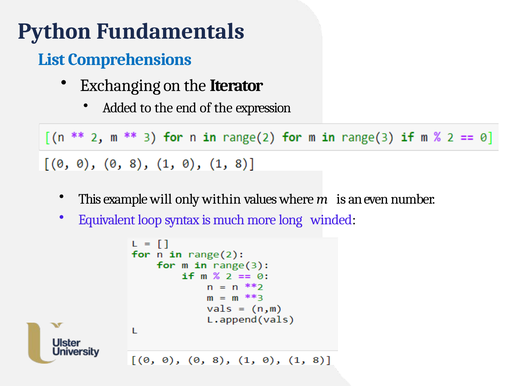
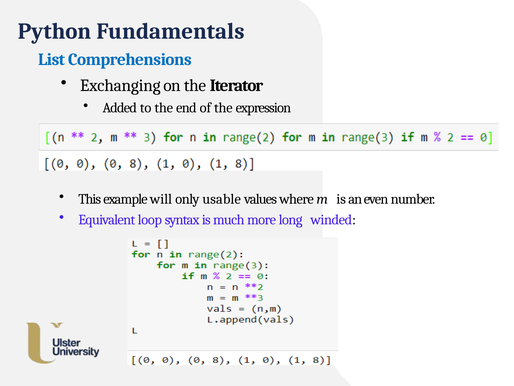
within: within -> usable
